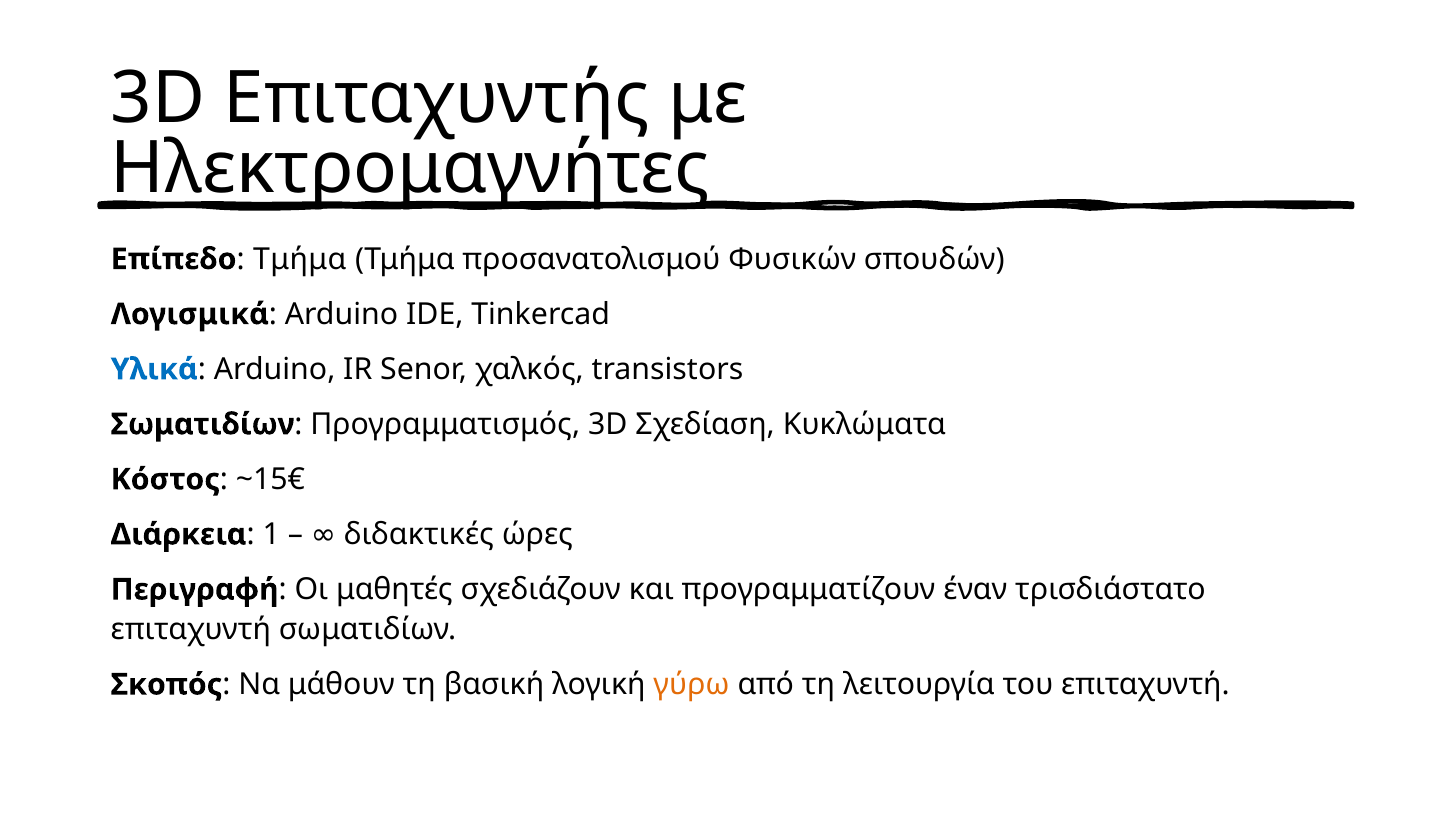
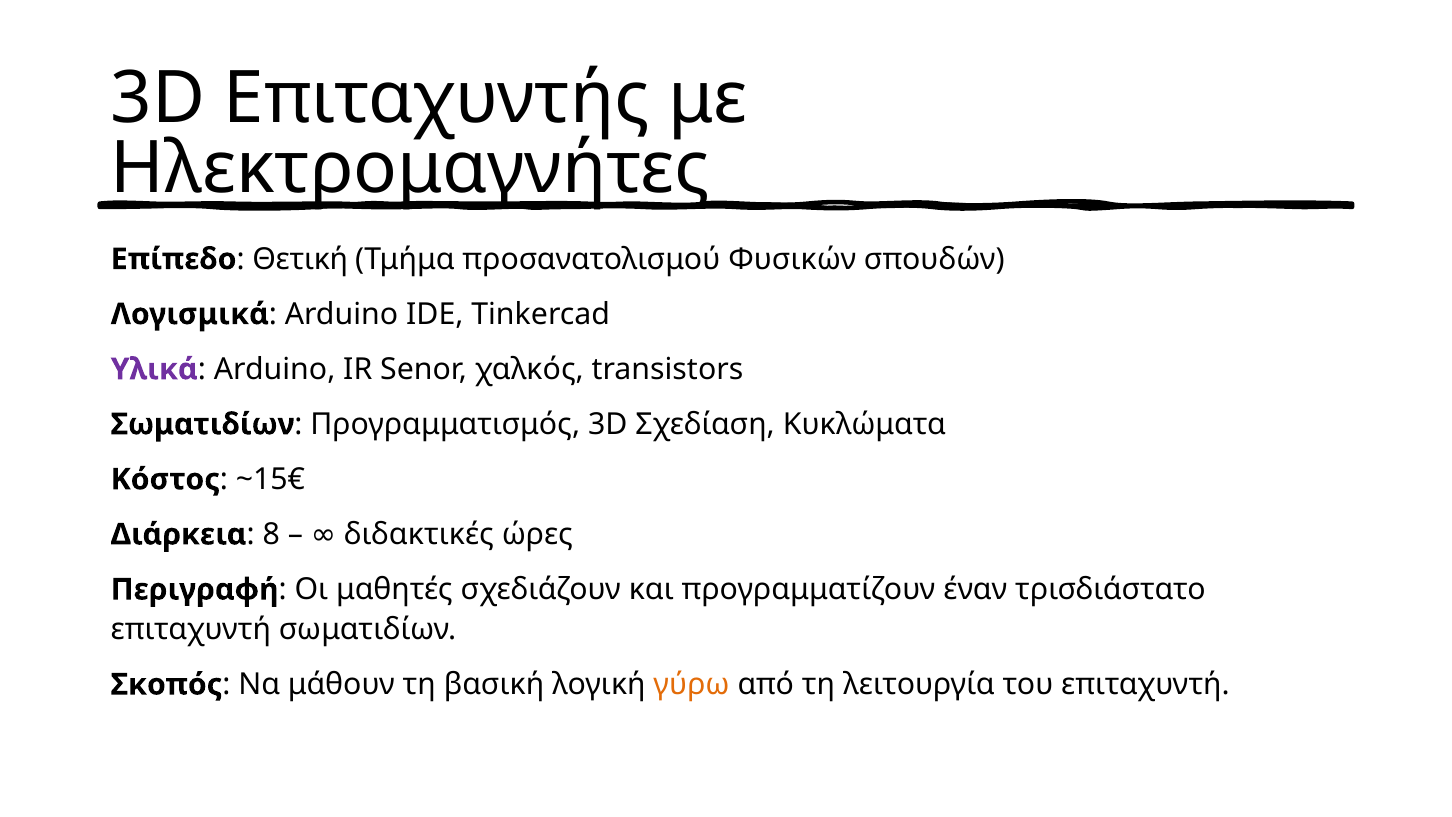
Τμήμα at (300, 259): Τμήμα -> Θετική
Υλικά colour: blue -> purple
1: 1 -> 8
